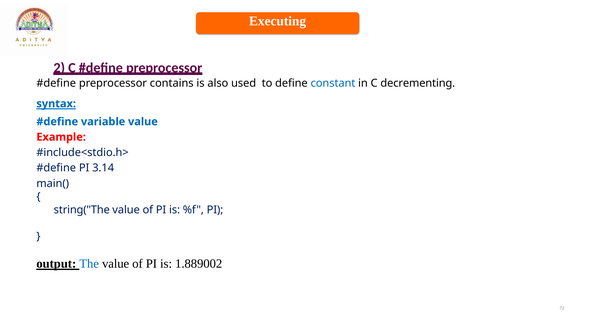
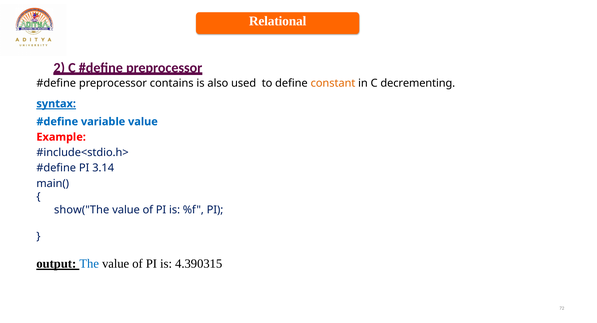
Executing: Executing -> Relational
constant colour: blue -> orange
string("The: string("The -> show("The
1.889002: 1.889002 -> 4.390315
